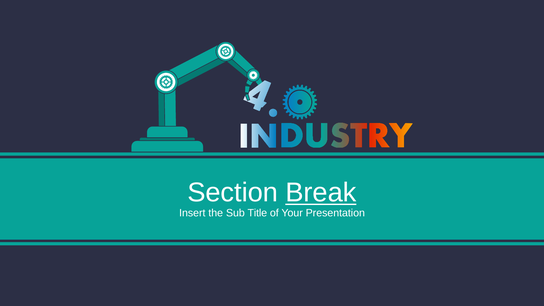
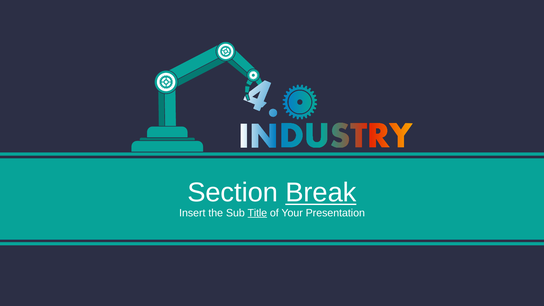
Title underline: none -> present
